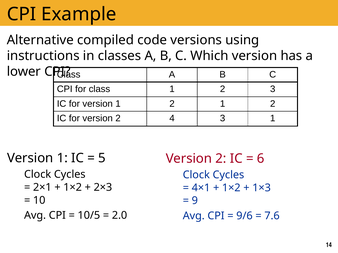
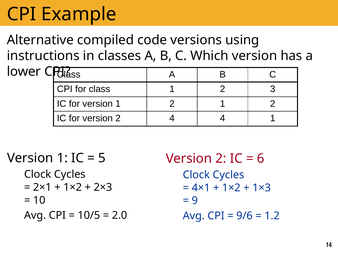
4 3: 3 -> 4
7.6: 7.6 -> 1.2
